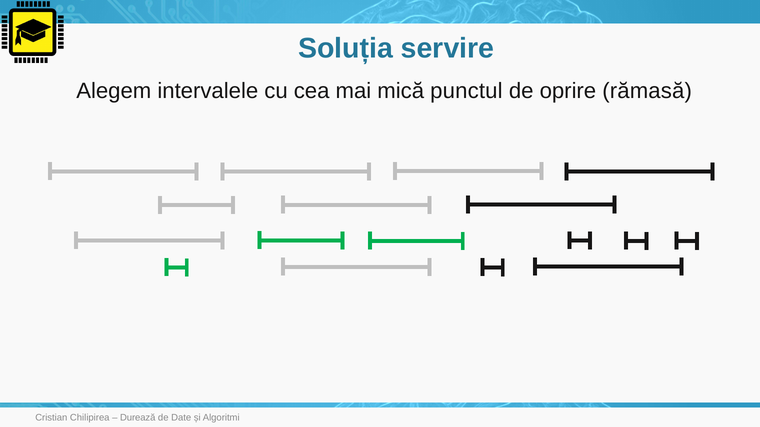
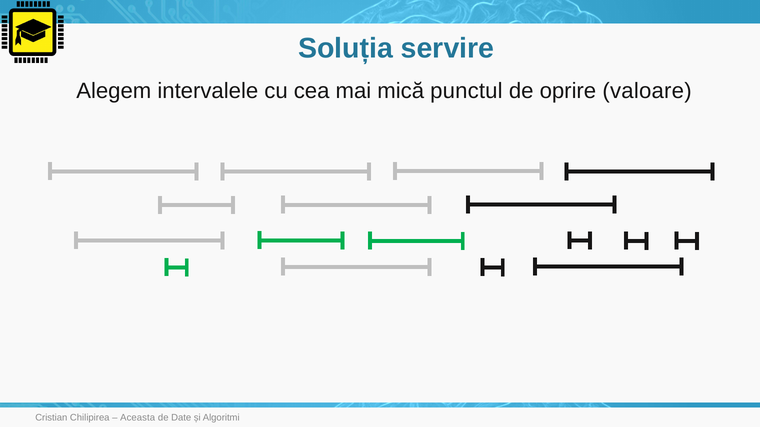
rămasă: rămasă -> valoare
Durează: Durează -> Aceasta
